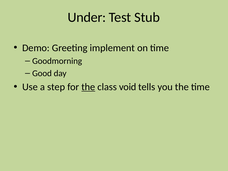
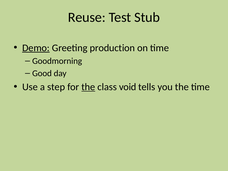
Under: Under -> Reuse
Demo underline: none -> present
implement: implement -> production
